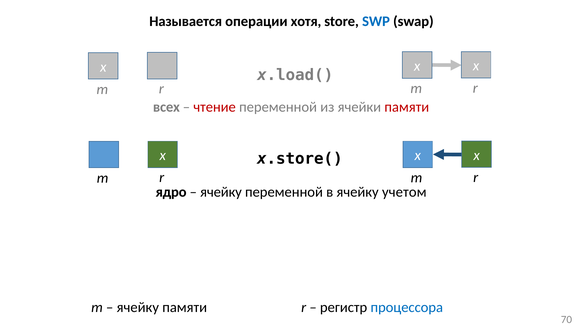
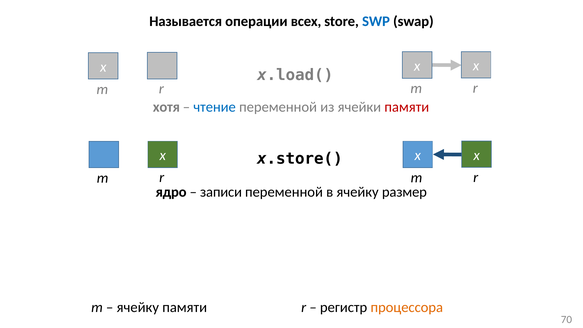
хотя: хотя -> всех
всех: всех -> хотя
чтение colour: red -> blue
ячейку at (221, 192): ячейку -> записи
учетом: учетом -> размер
процессора colour: blue -> orange
